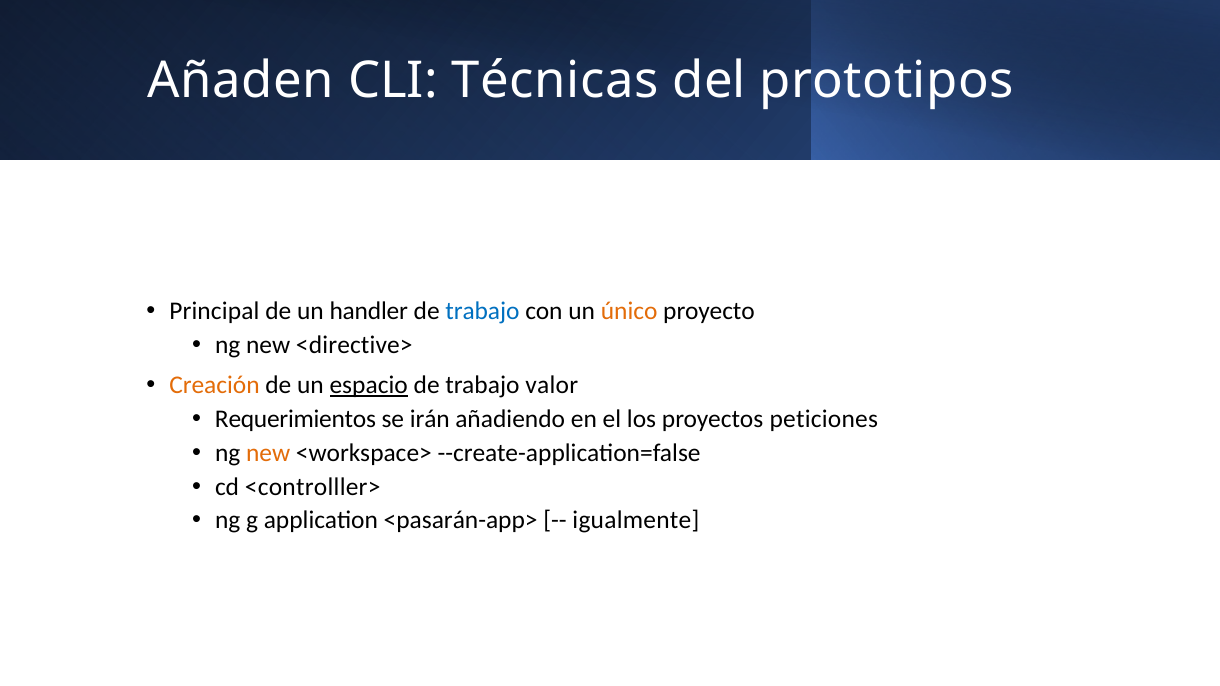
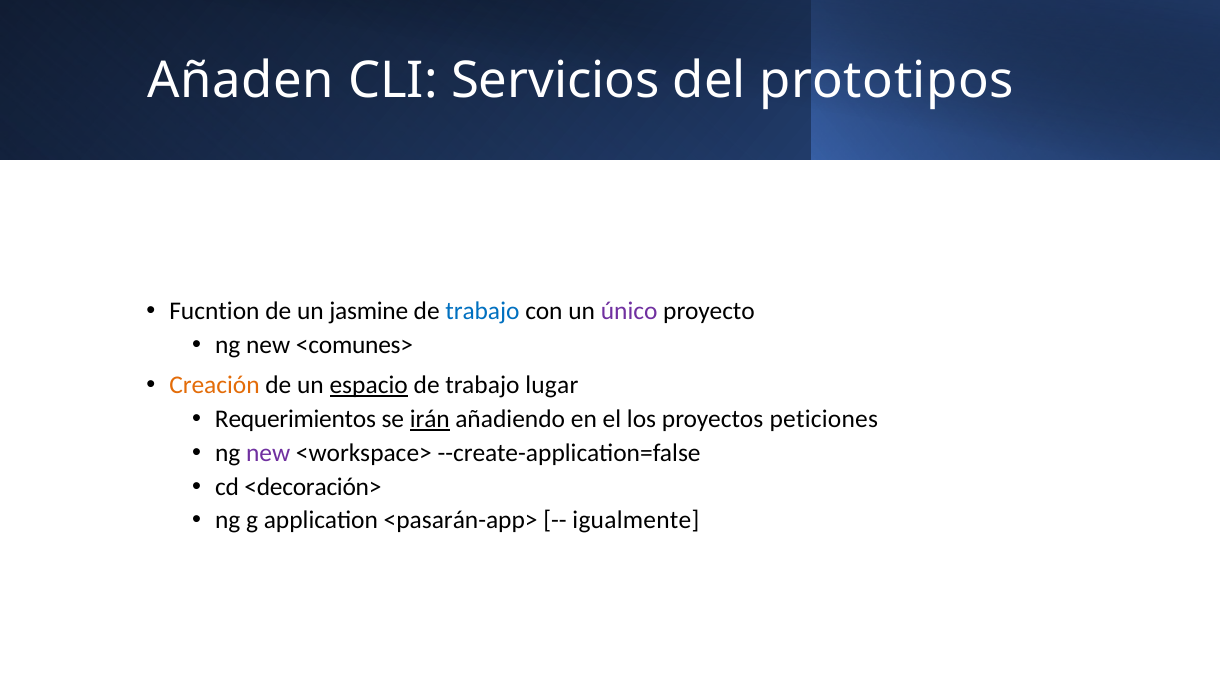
Técnicas: Técnicas -> Servicios
Principal: Principal -> Fucntion
handler: handler -> jasmine
único colour: orange -> purple
<directive>: <directive> -> <comunes>
valor: valor -> lugar
irán underline: none -> present
new at (268, 453) colour: orange -> purple
<controlller>: <controlller> -> <decoración>
